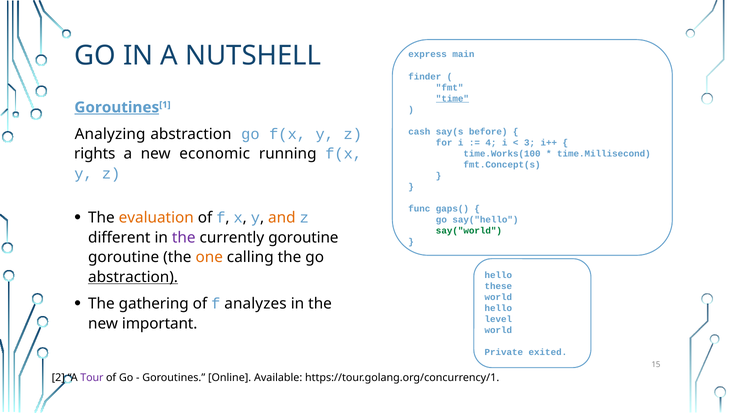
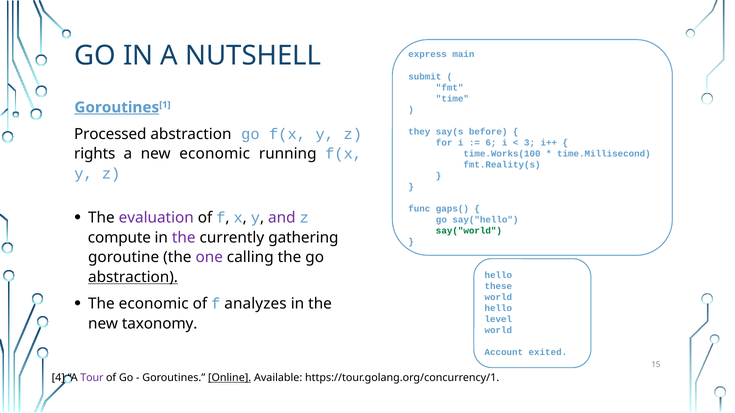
finder: finder -> submit
time underline: present -> none
cash: cash -> they
Analyzing: Analyzing -> Processed
4: 4 -> 6
fmt.Concept(s: fmt.Concept(s -> fmt.Reality(s
evaluation colour: orange -> purple
and colour: orange -> purple
different: different -> compute
currently goroutine: goroutine -> gathering
one colour: orange -> purple
The gathering: gathering -> economic
important: important -> taxonomy
Private: Private -> Account
2: 2 -> 4
Online underline: none -> present
